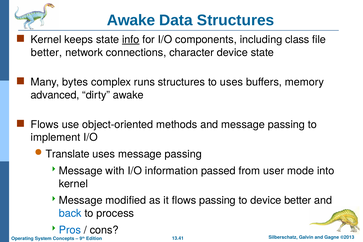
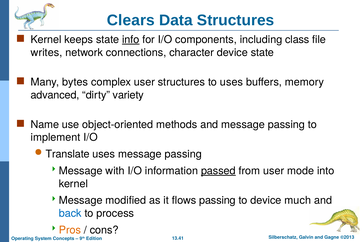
Awake at (131, 20): Awake -> Clears
better at (47, 52): better -> writes
complex runs: runs -> user
dirty awake: awake -> variety
Flows at (45, 125): Flows -> Name
passed underline: none -> present
device better: better -> much
Pros colour: blue -> orange
